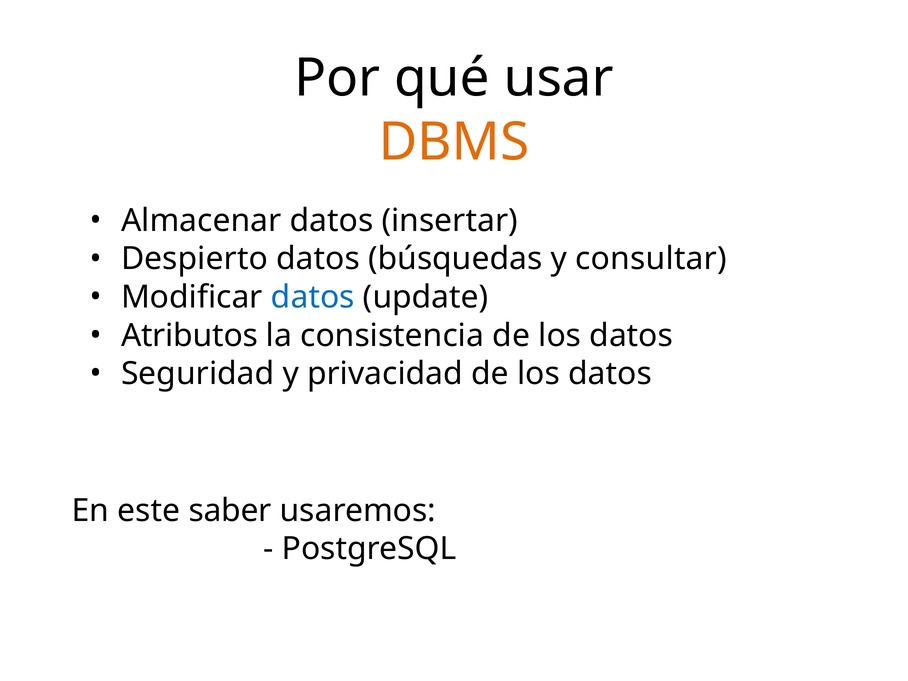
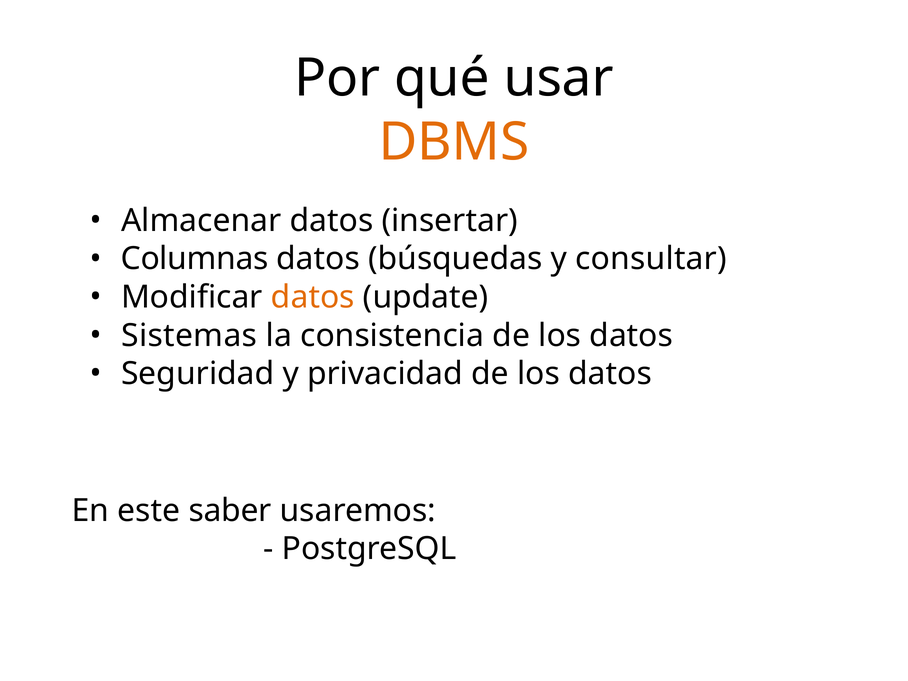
Despierto: Despierto -> Columnas
datos at (313, 297) colour: blue -> orange
Atributos: Atributos -> Sistemas
